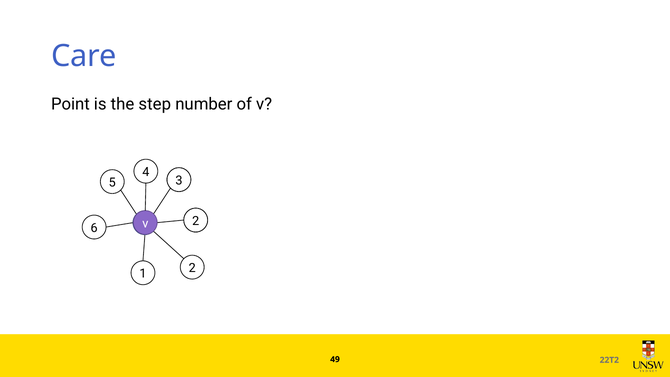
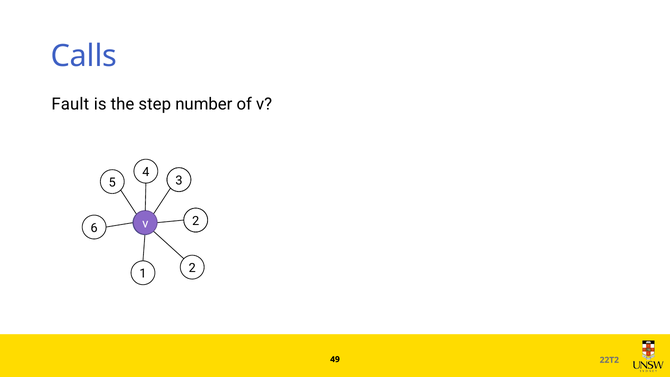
Care: Care -> Calls
Point: Point -> Fault
